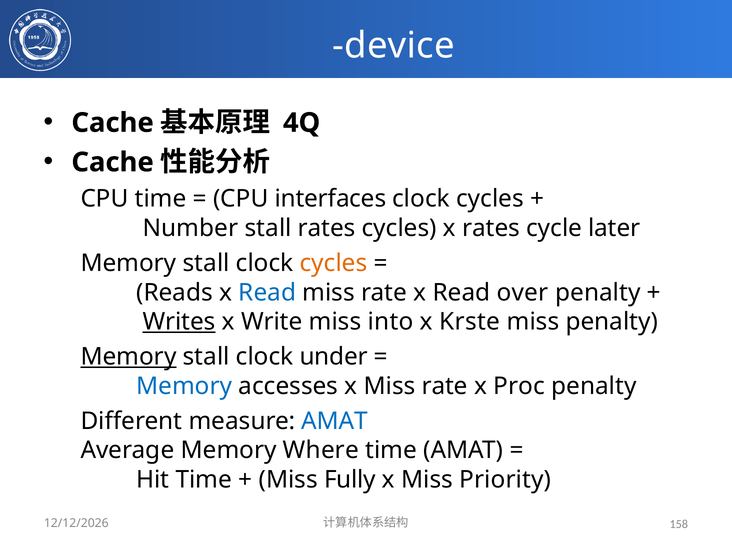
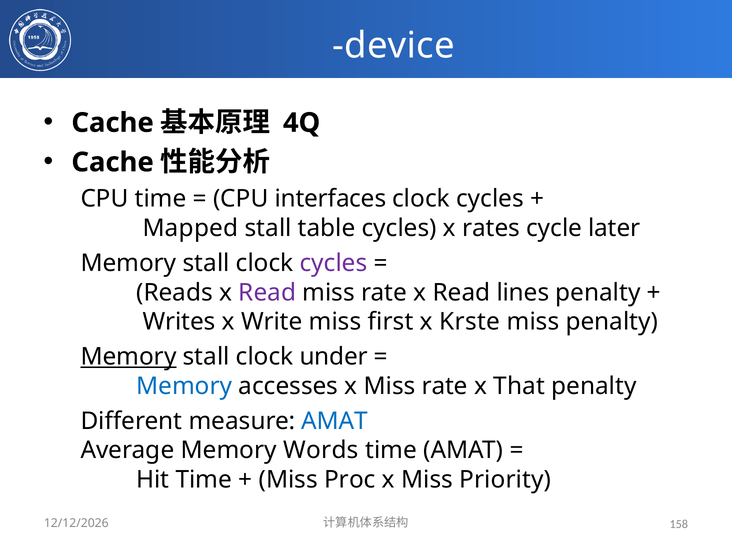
Number: Number -> Mapped
stall rates: rates -> table
cycles at (334, 263) colour: orange -> purple
Read at (267, 292) colour: blue -> purple
over: over -> lines
Writes underline: present -> none
into: into -> first
Proc: Proc -> That
Where: Where -> Words
Fully: Fully -> Proc
